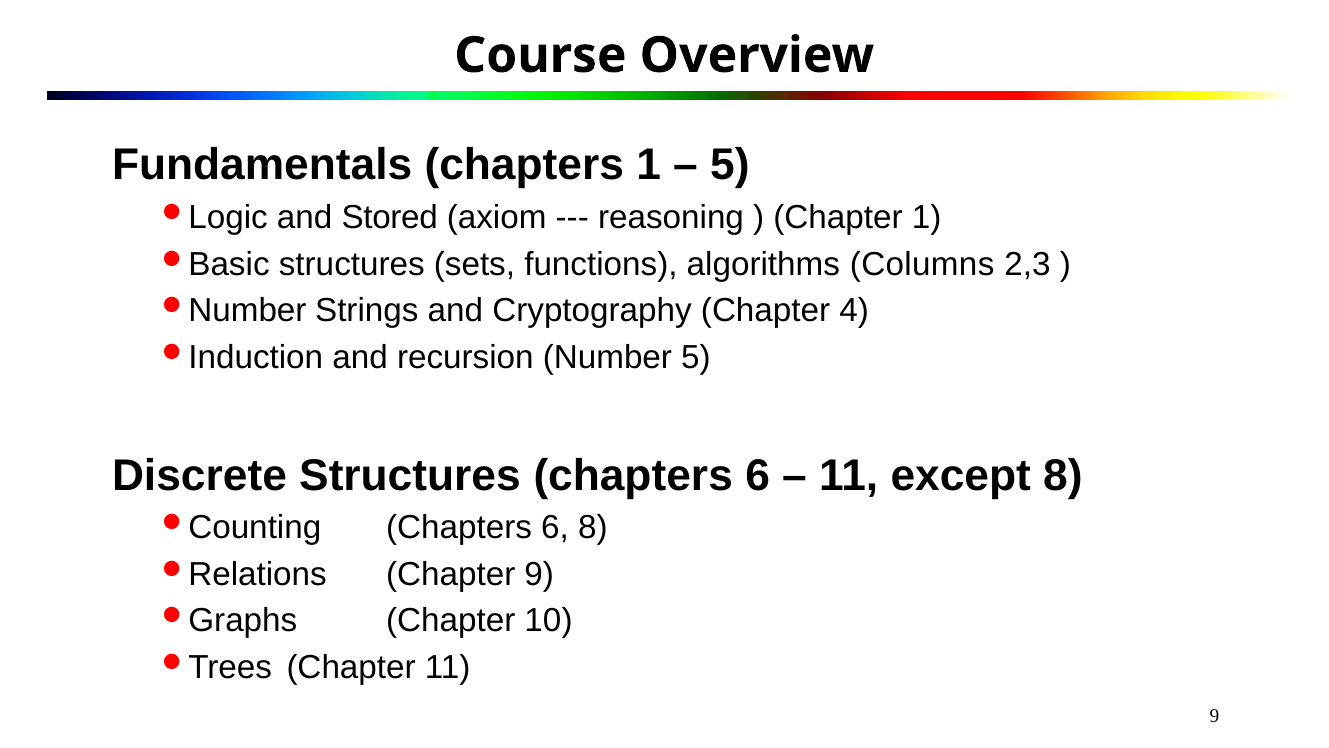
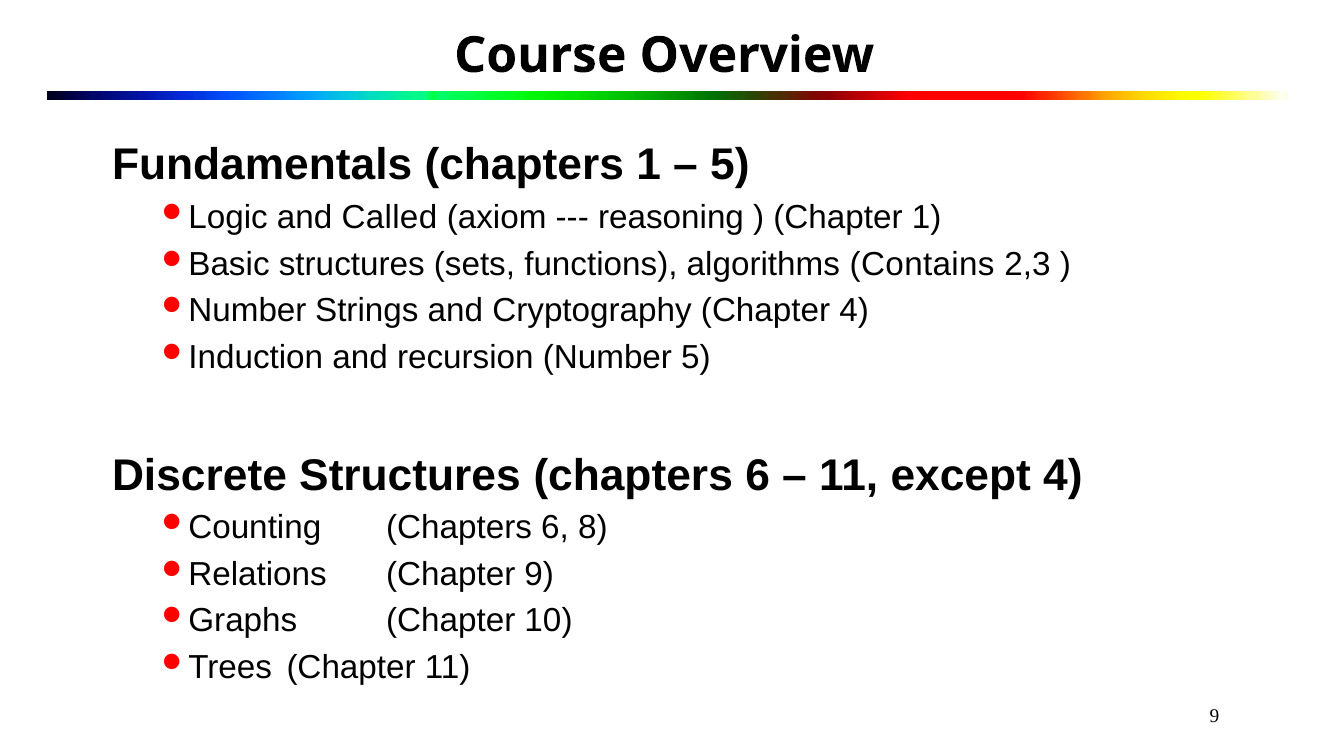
Stored: Stored -> Called
Columns: Columns -> Contains
except 8: 8 -> 4
